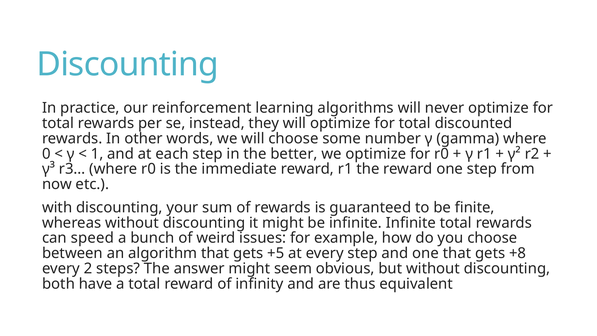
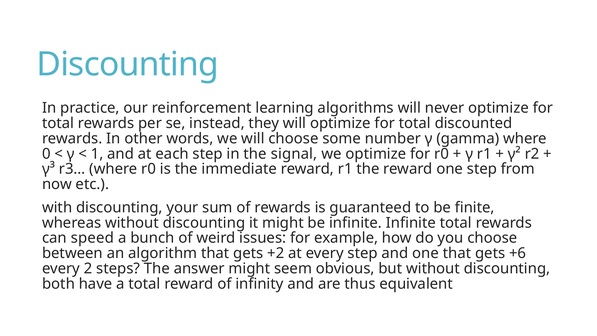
better: better -> signal
+5: +5 -> +2
+8: +8 -> +6
